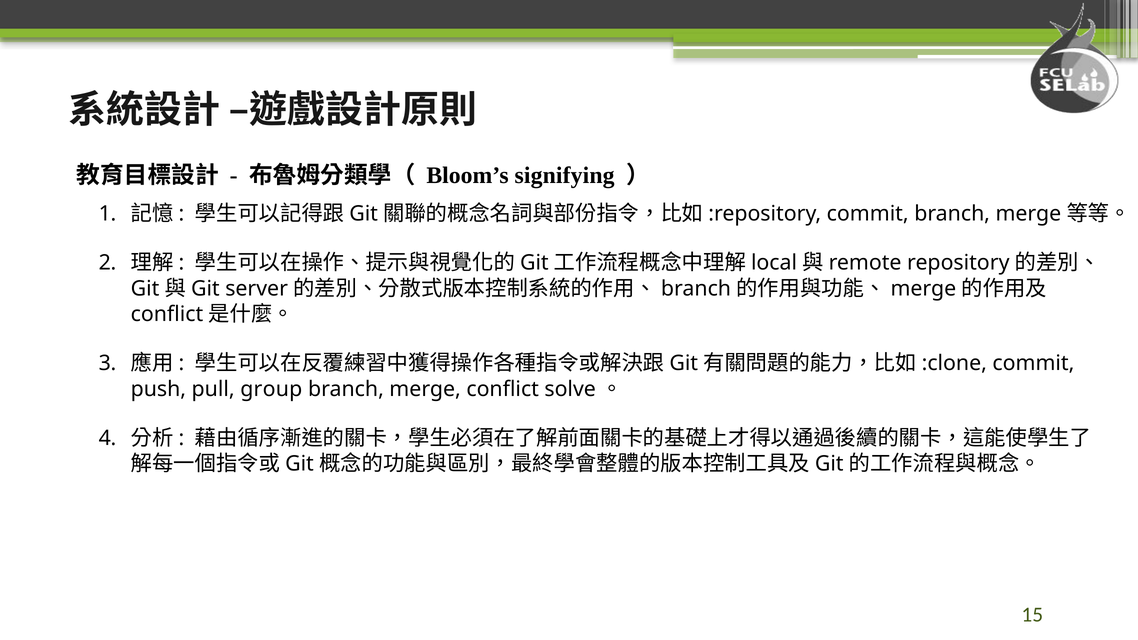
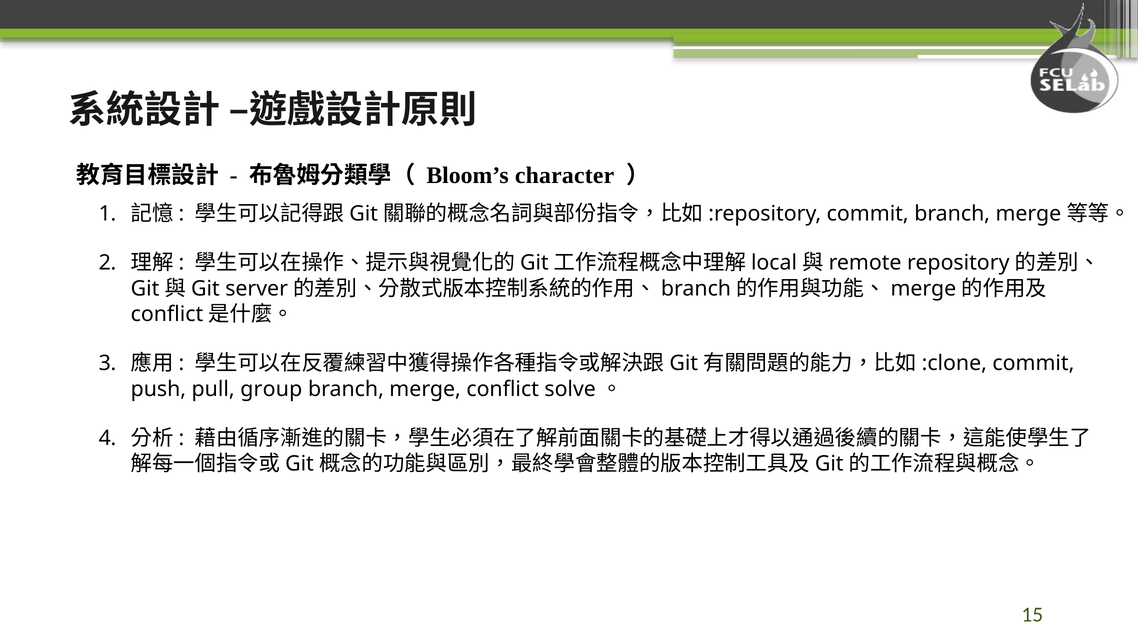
signifying: signifying -> character
